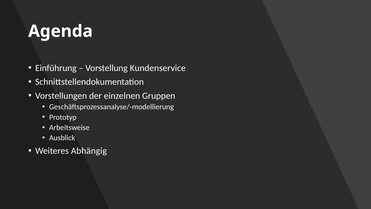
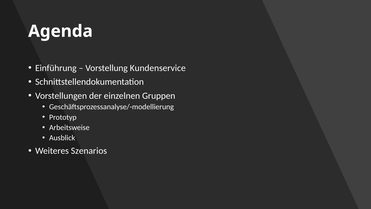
Abhängig: Abhängig -> Szenarios
